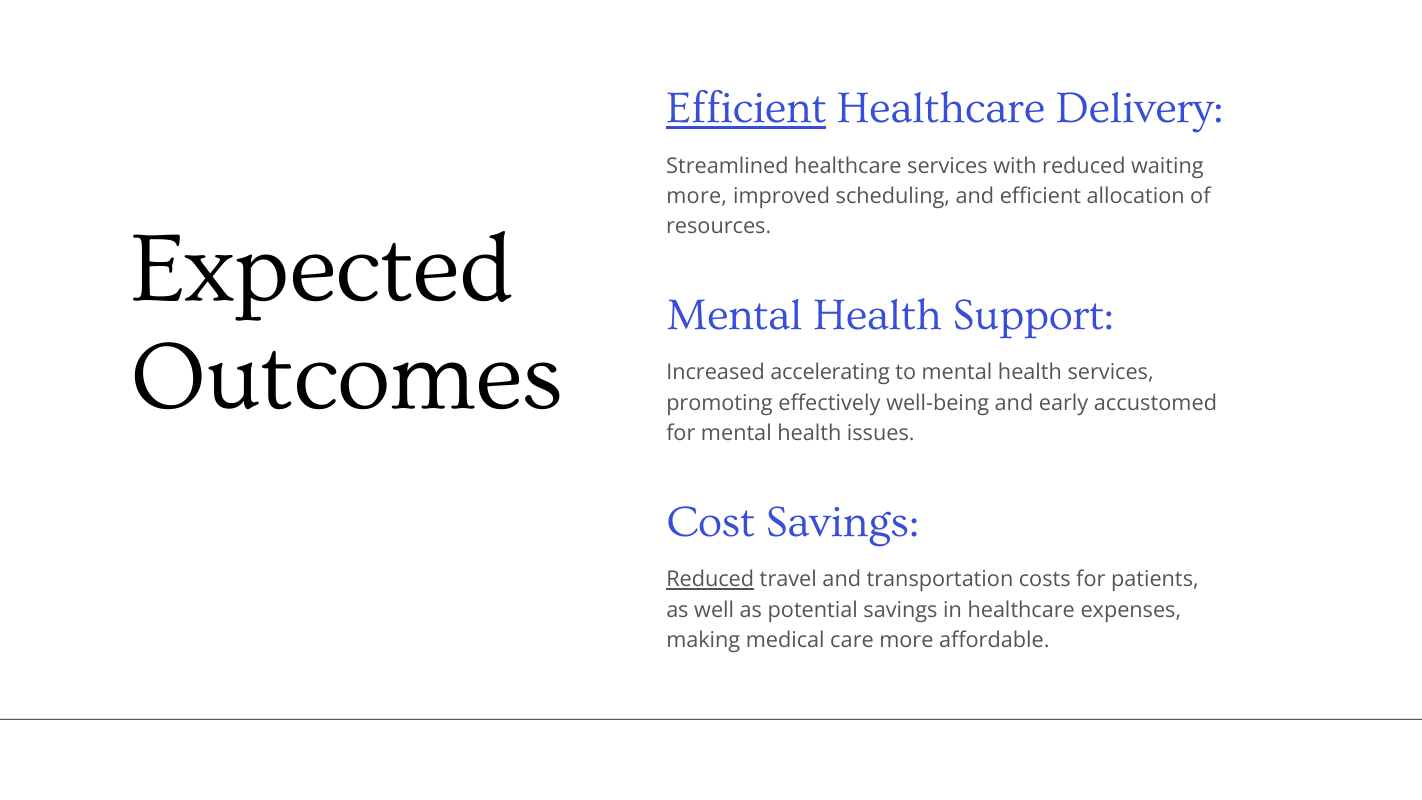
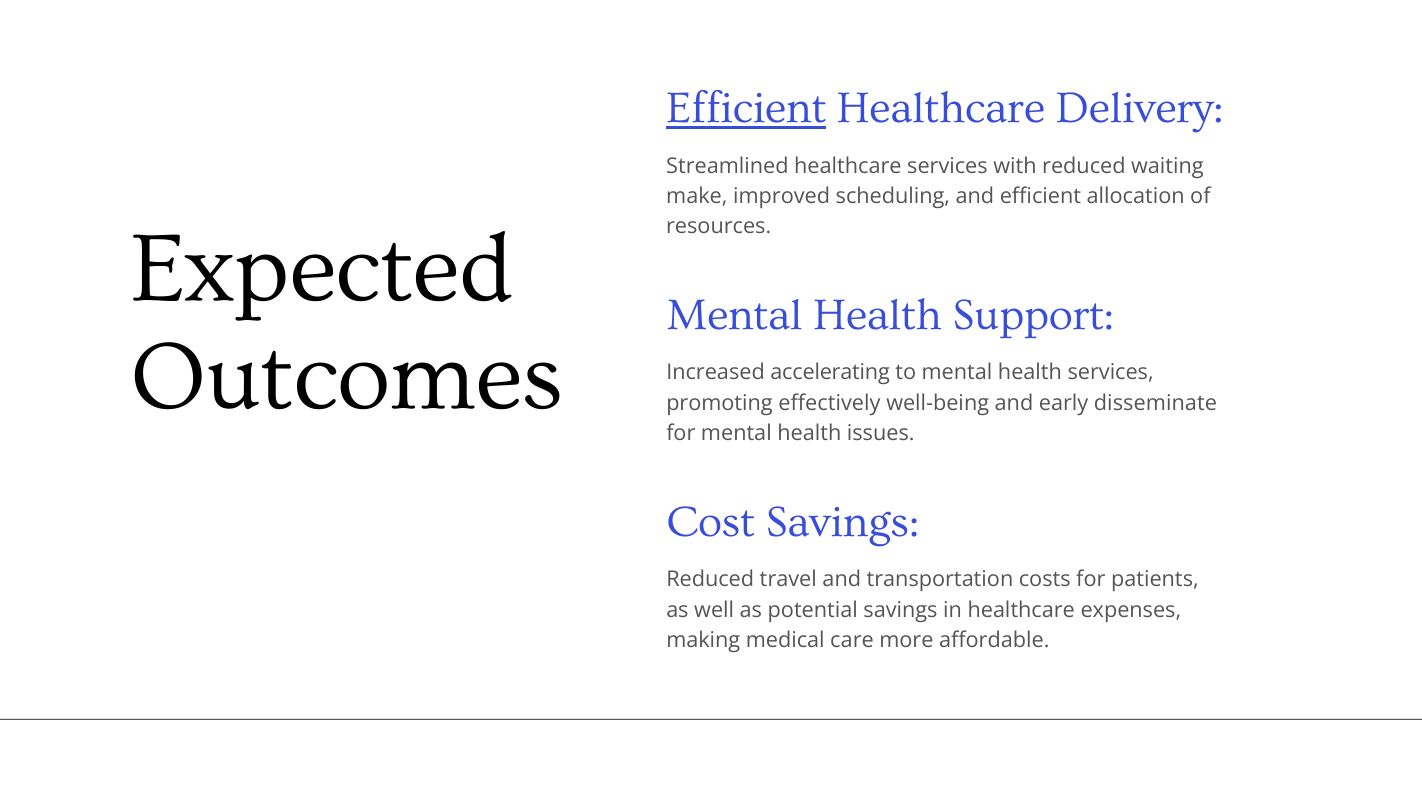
more at (697, 196): more -> make
accustomed: accustomed -> disseminate
Reduced at (710, 580) underline: present -> none
